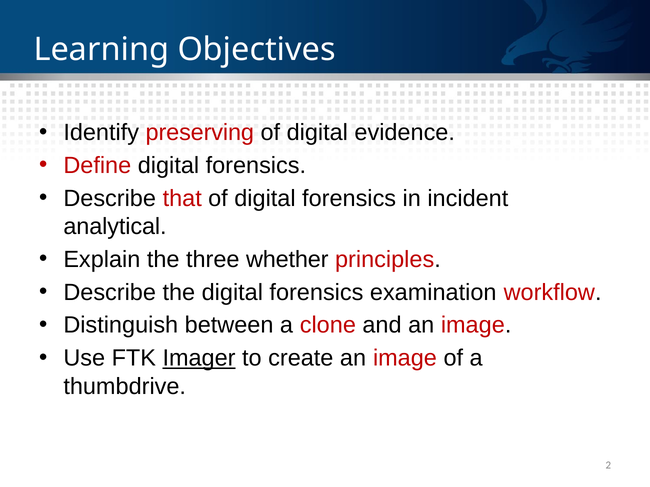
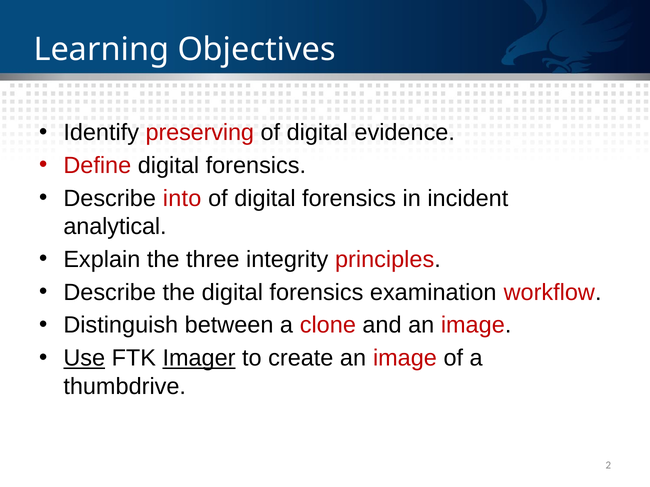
that: that -> into
whether: whether -> integrity
Use underline: none -> present
